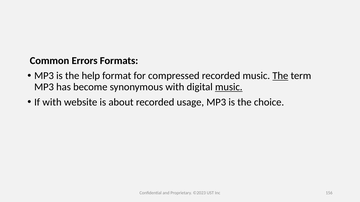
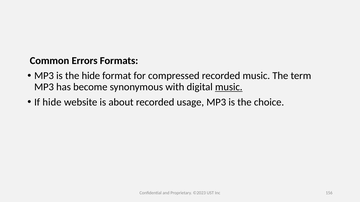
the help: help -> hide
The at (280, 76) underline: present -> none
If with: with -> hide
